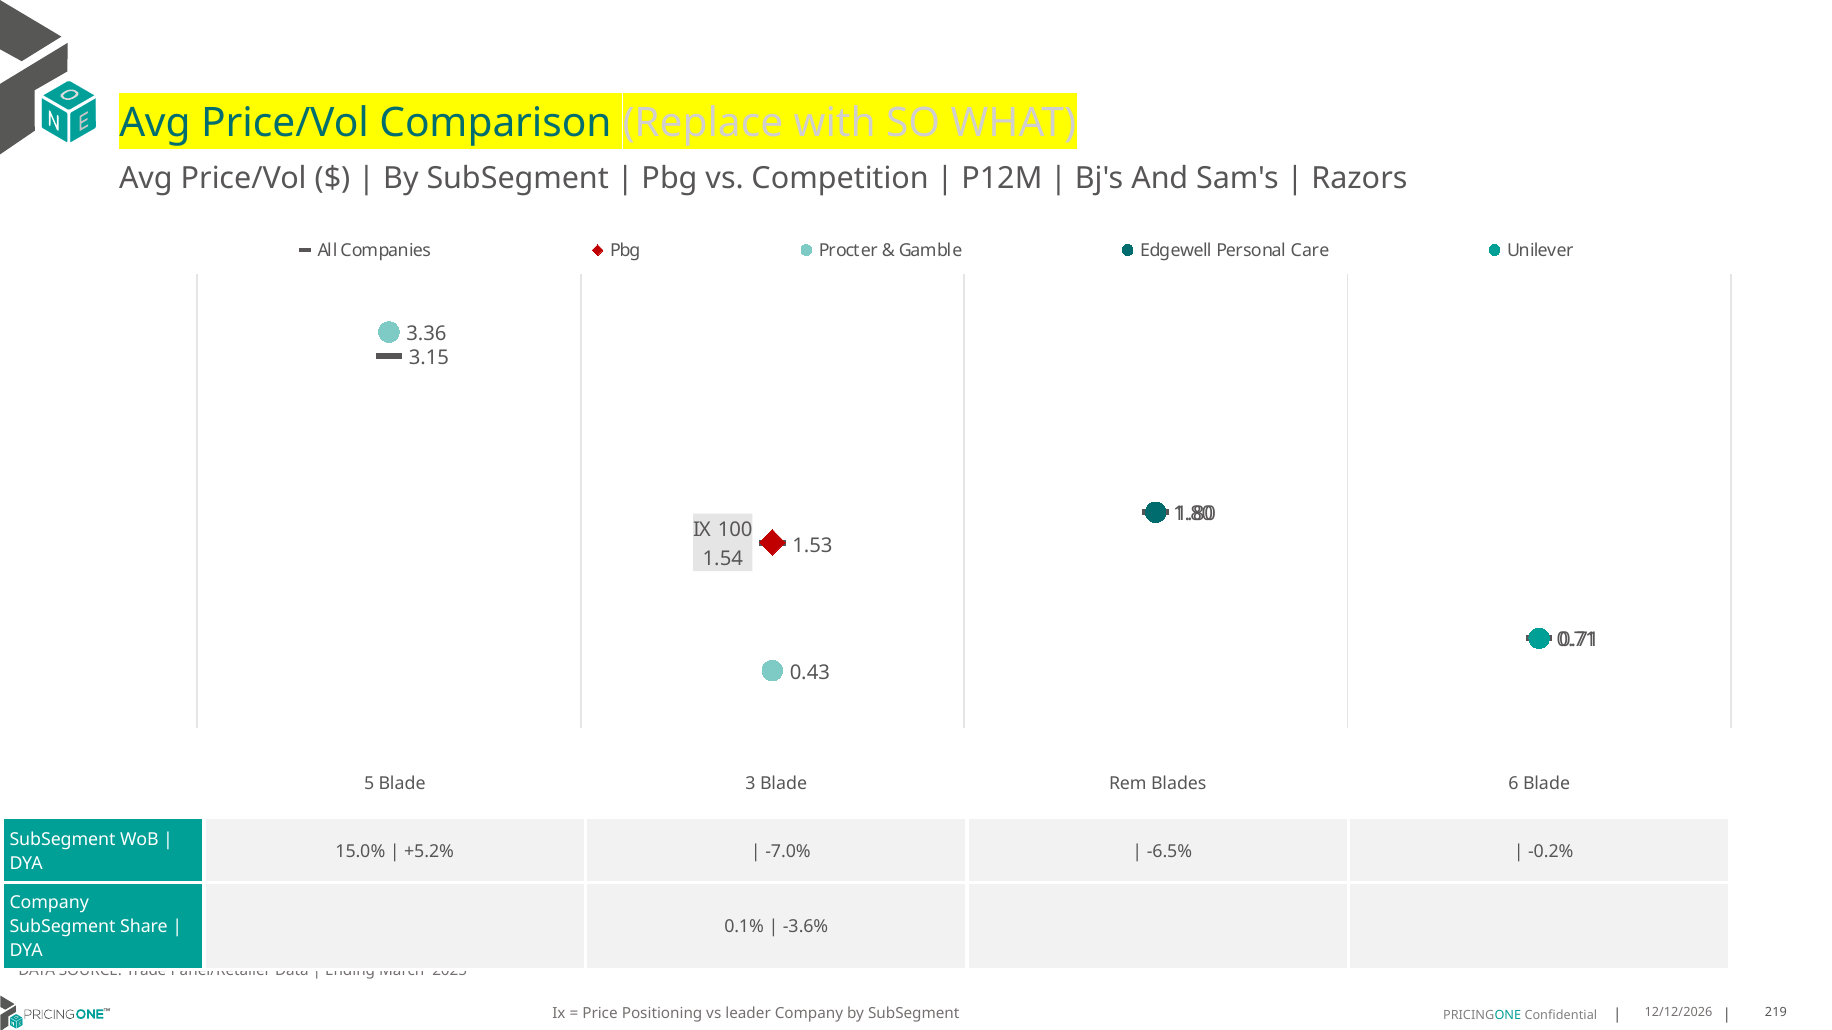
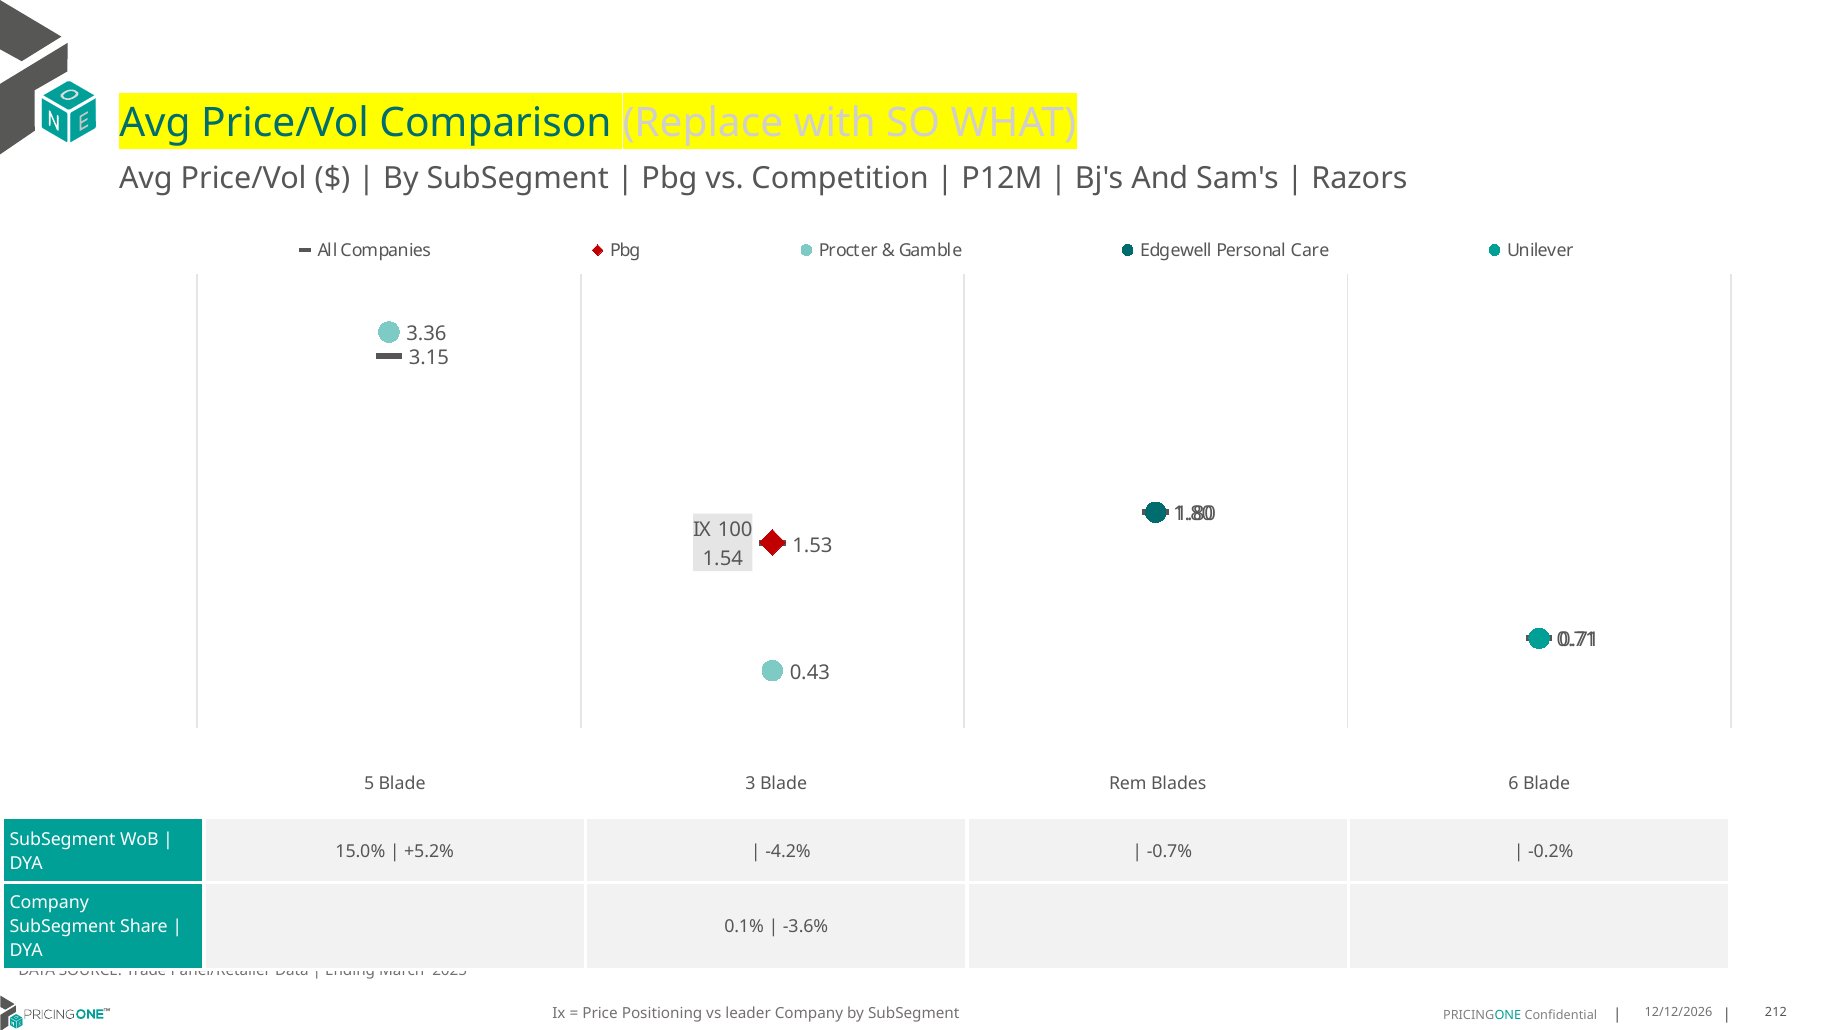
-7.0%: -7.0% -> -4.2%
-6.5%: -6.5% -> -0.7%
219: 219 -> 212
